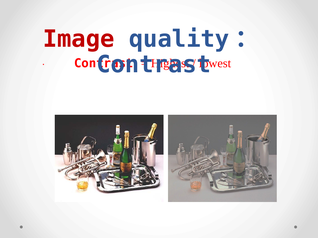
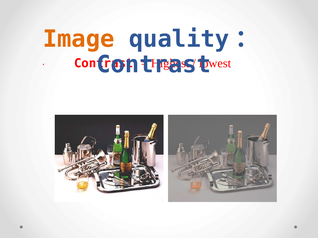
Image colour: red -> orange
